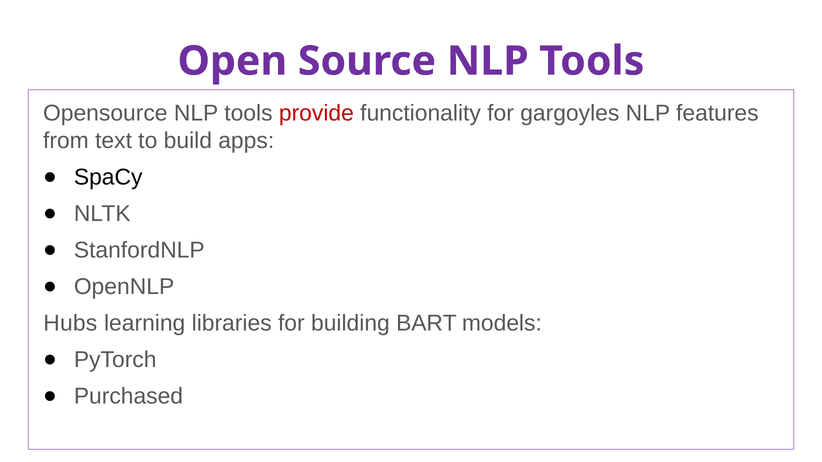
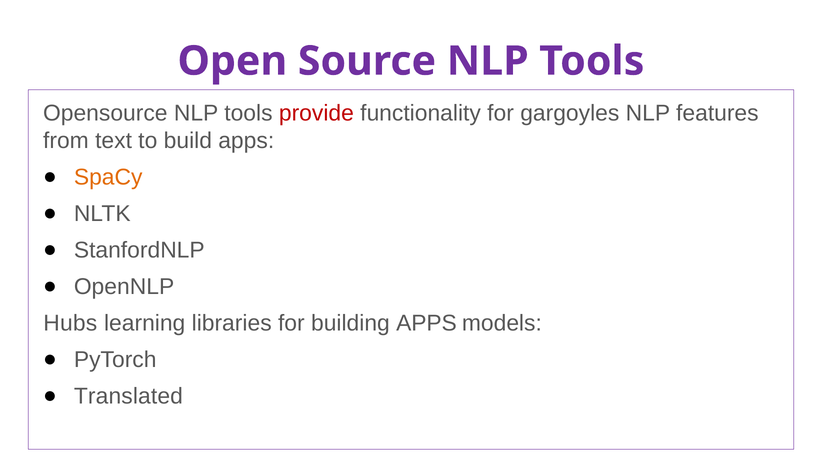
SpaCy colour: black -> orange
building BART: BART -> APPS
Purchased: Purchased -> Translated
